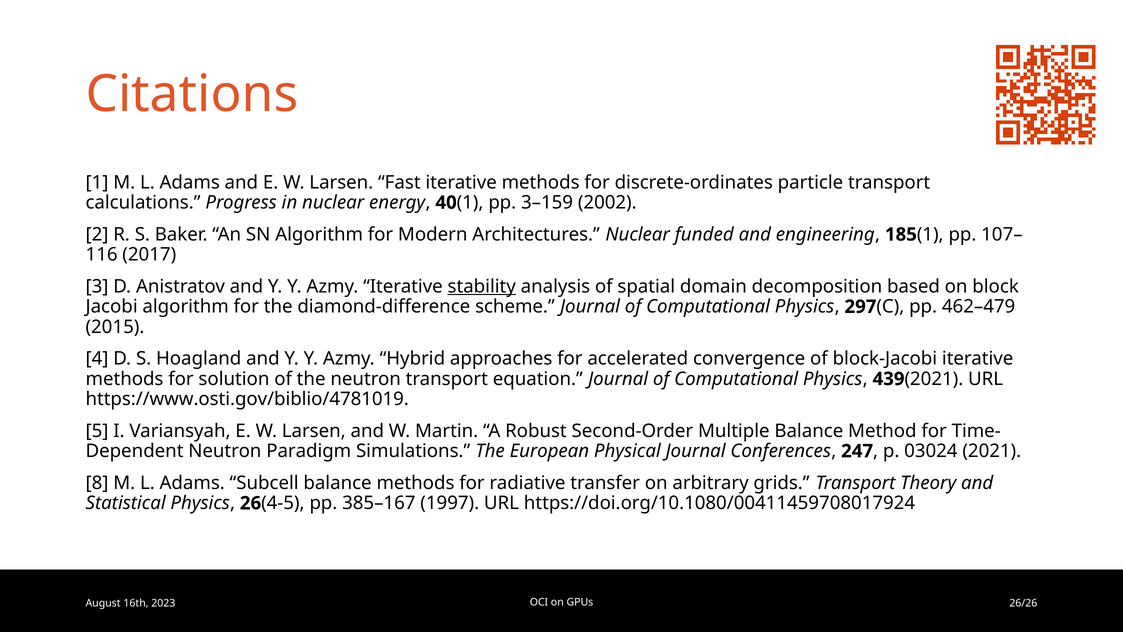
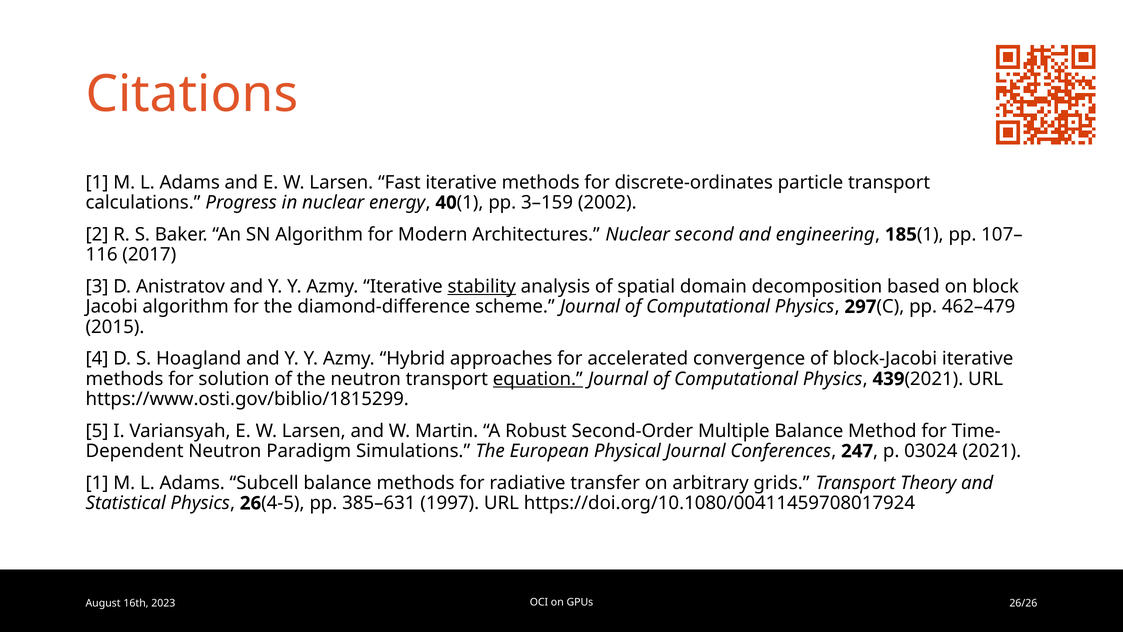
funded: funded -> second
equation underline: none -> present
https://www.osti.gov/biblio/4781019: https://www.osti.gov/biblio/4781019 -> https://www.osti.gov/biblio/1815299
8 at (97, 483): 8 -> 1
385–167: 385–167 -> 385–631
